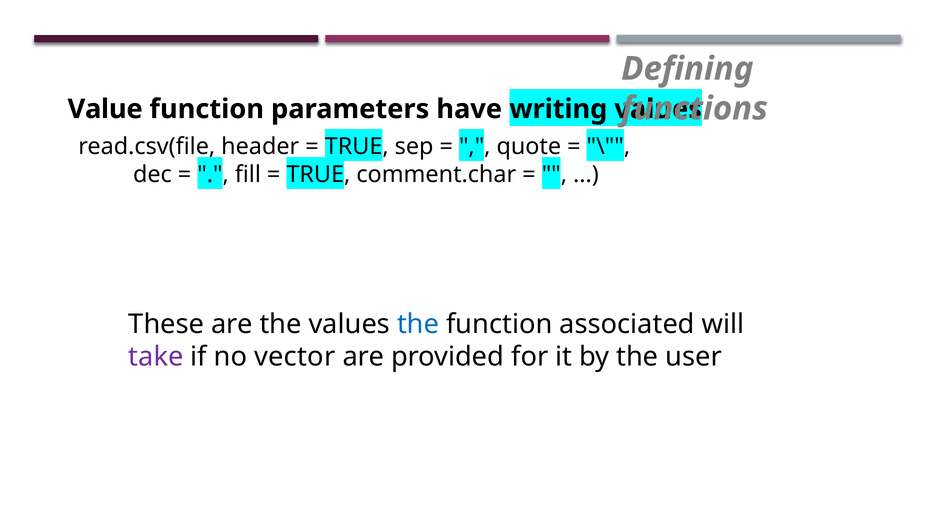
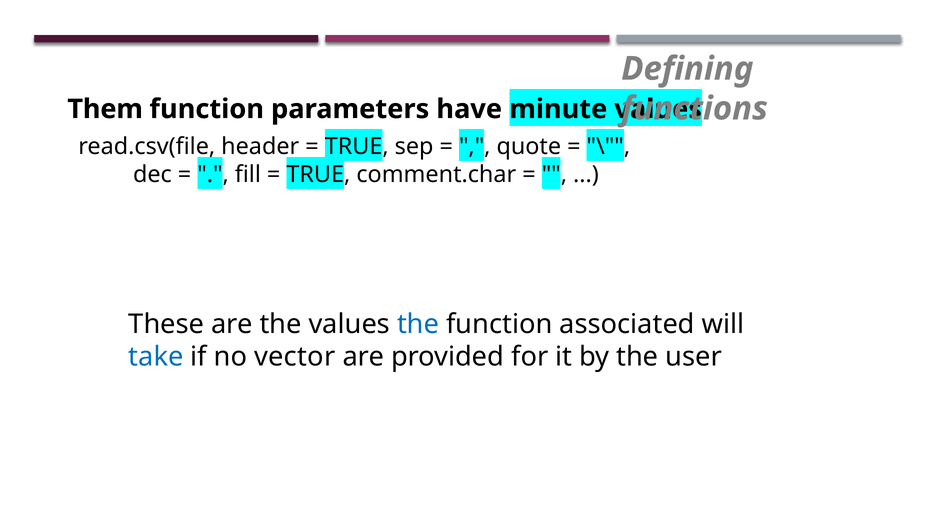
Value: Value -> Them
writing: writing -> minute
take colour: purple -> blue
